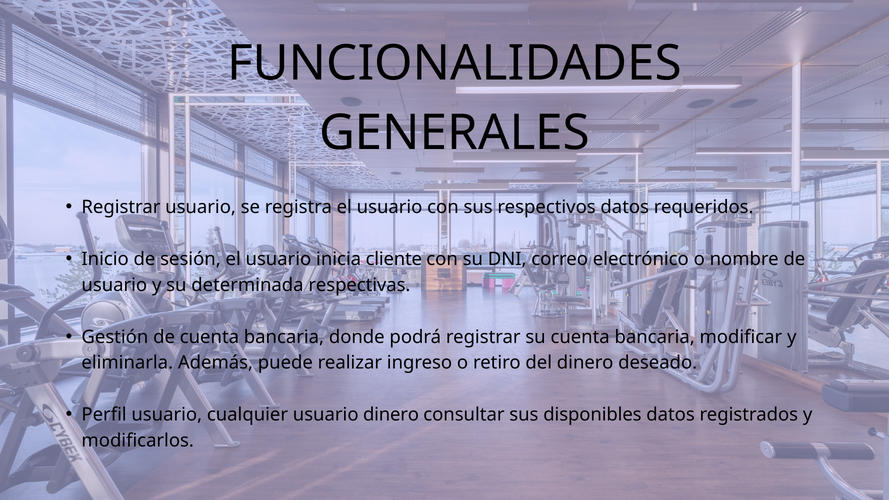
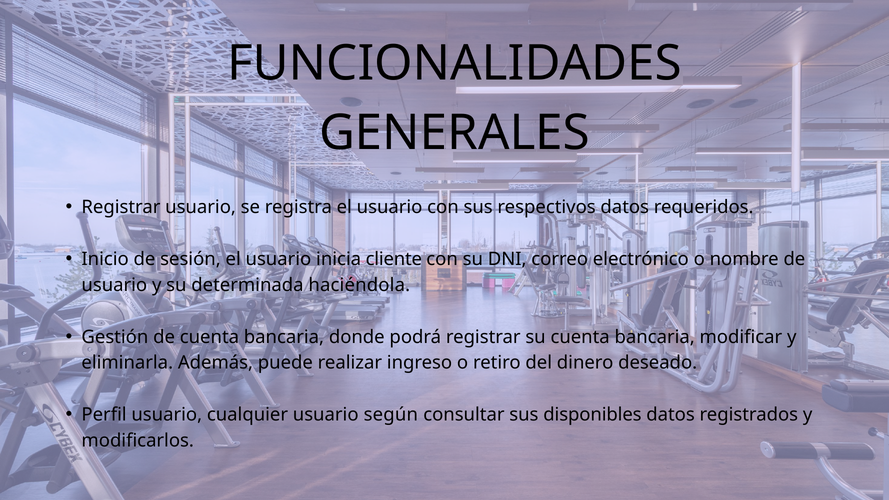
respectivas: respectivas -> haciéndola
usuario dinero: dinero -> según
